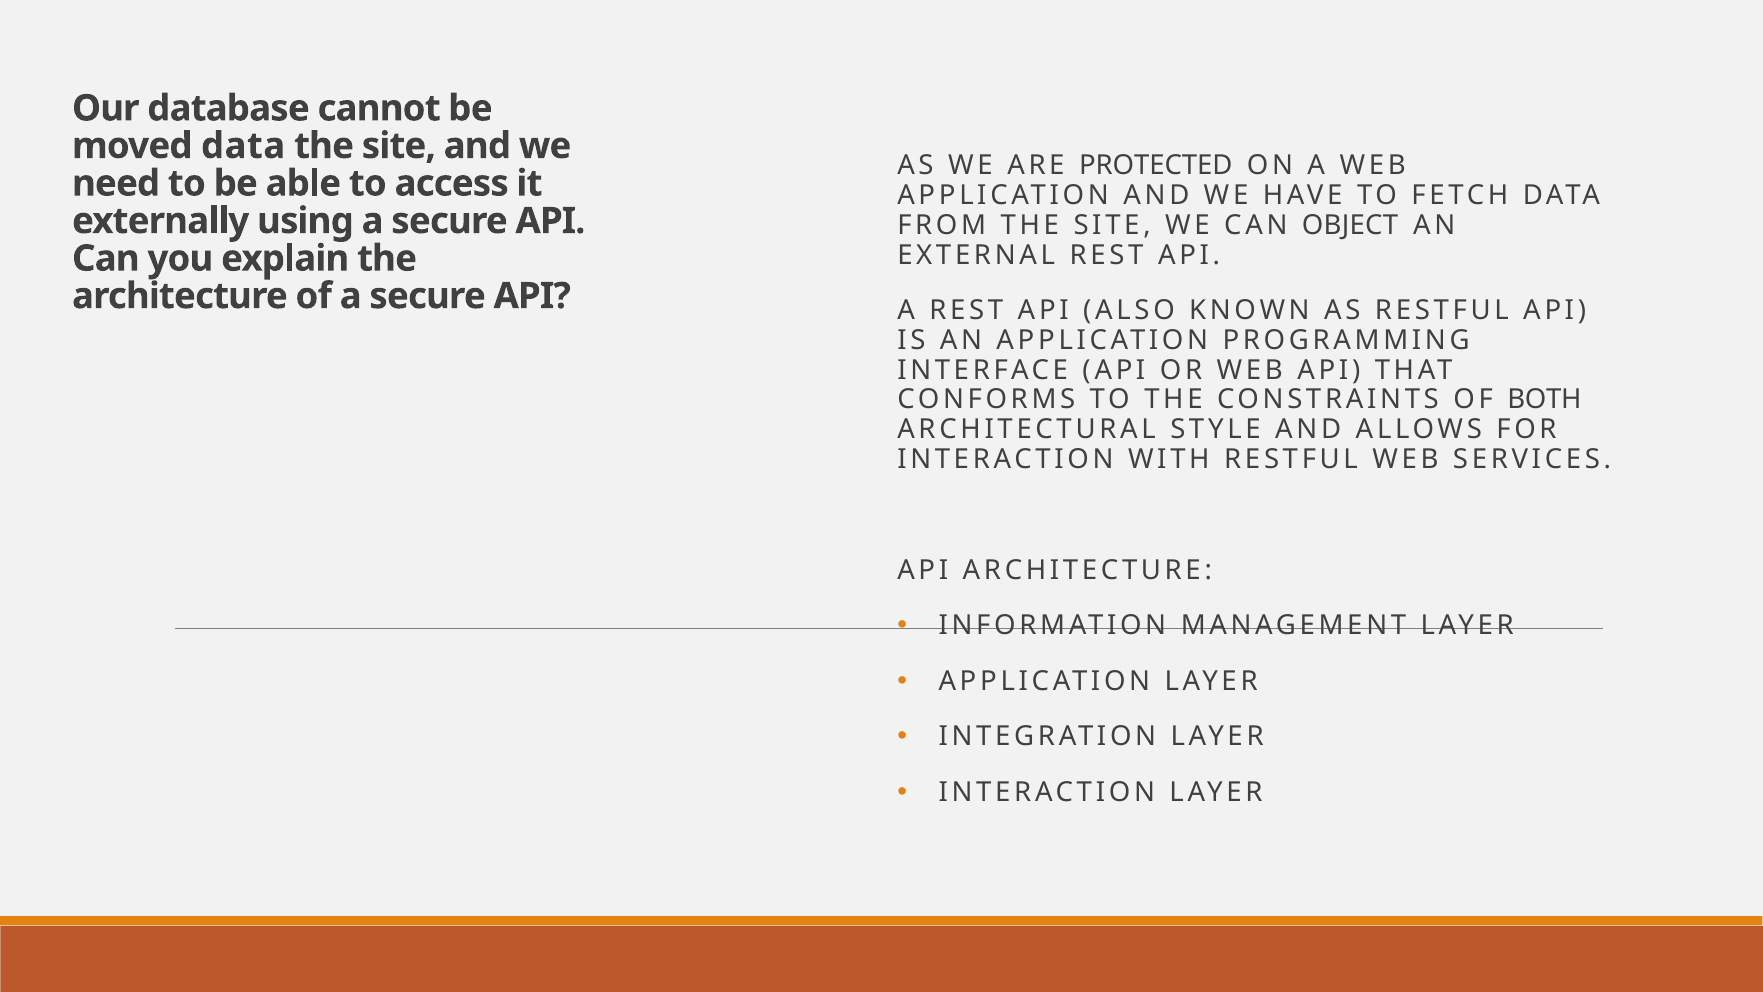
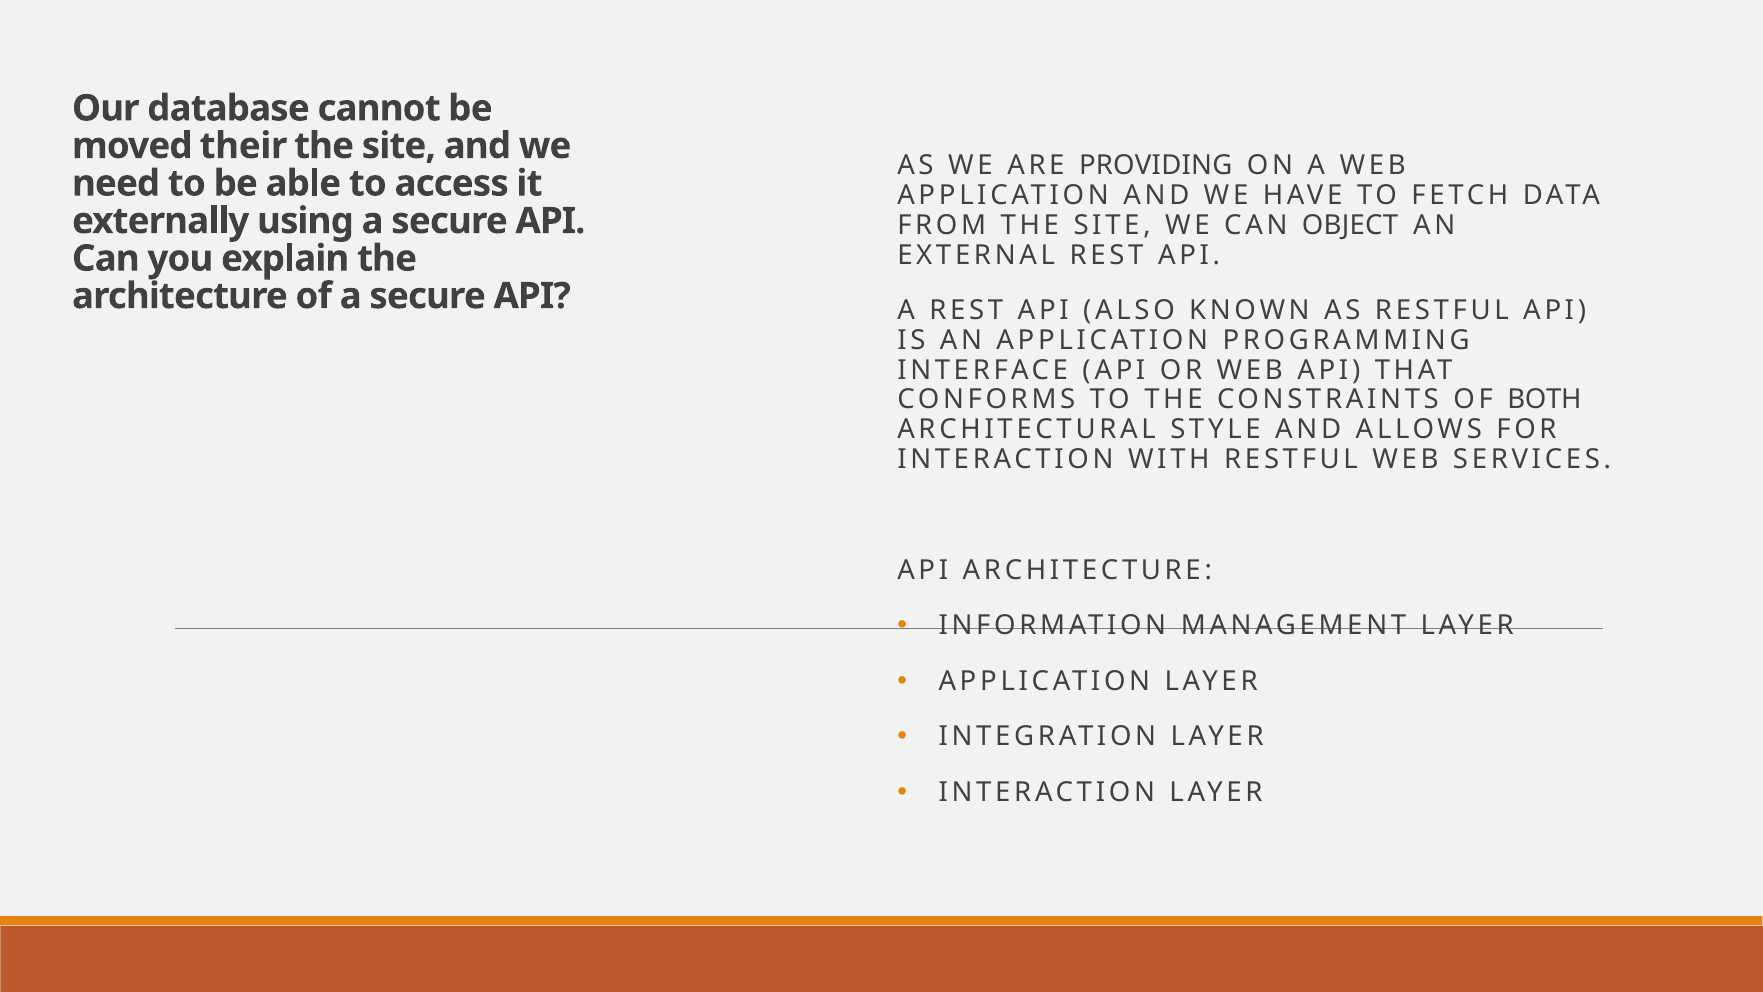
moved data: data -> their
PROTECTED: PROTECTED -> PROVIDING
